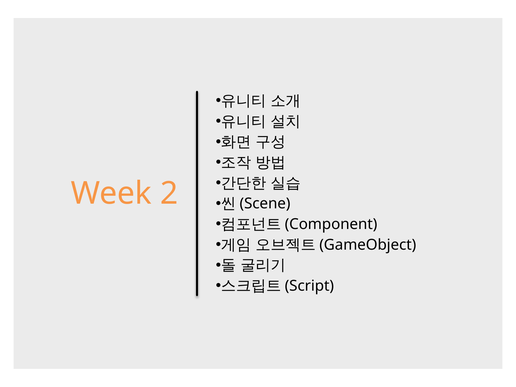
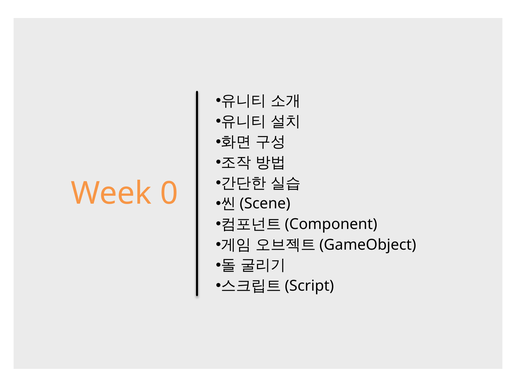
2: 2 -> 0
